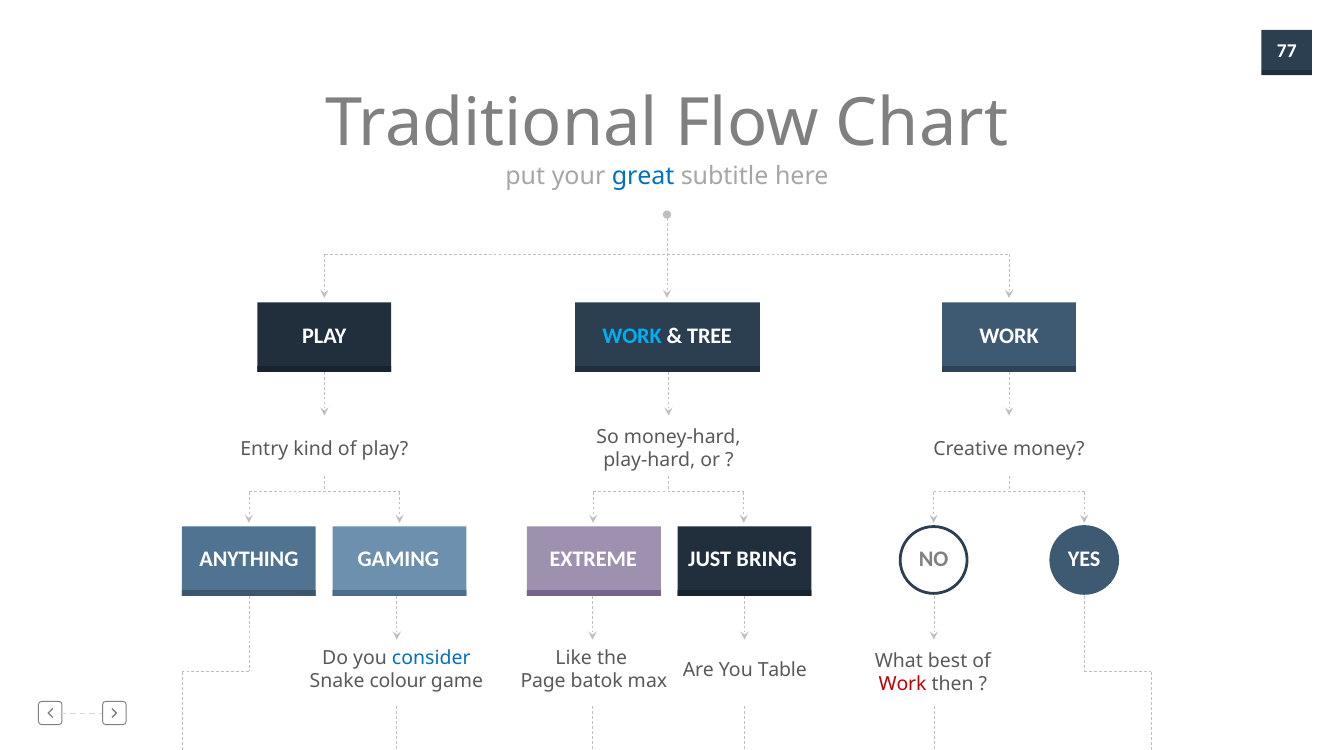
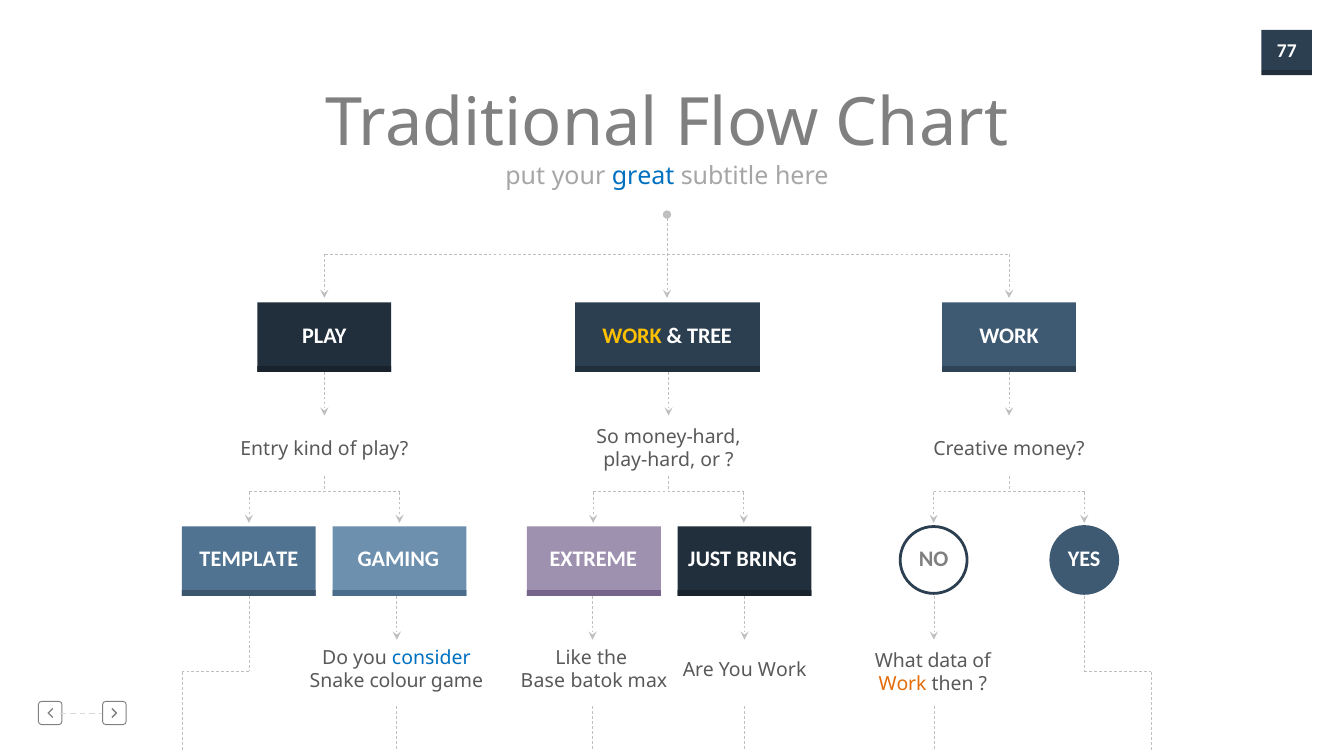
WORK at (632, 336) colour: light blue -> yellow
ANYTHING: ANYTHING -> TEMPLATE
You Table: Table -> Work
best: best -> data
Page: Page -> Base
Work at (903, 685) colour: red -> orange
